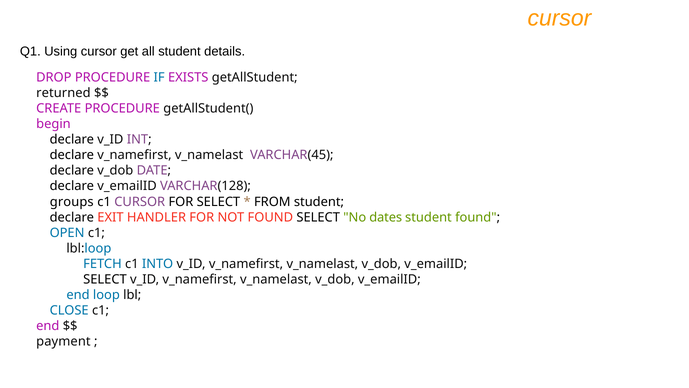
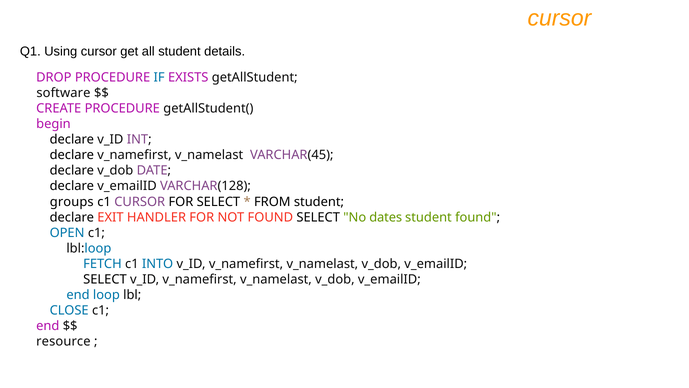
returned: returned -> software
payment: payment -> resource
